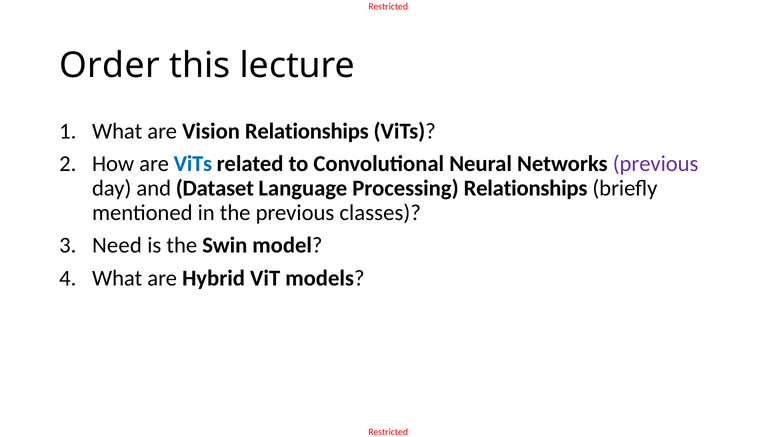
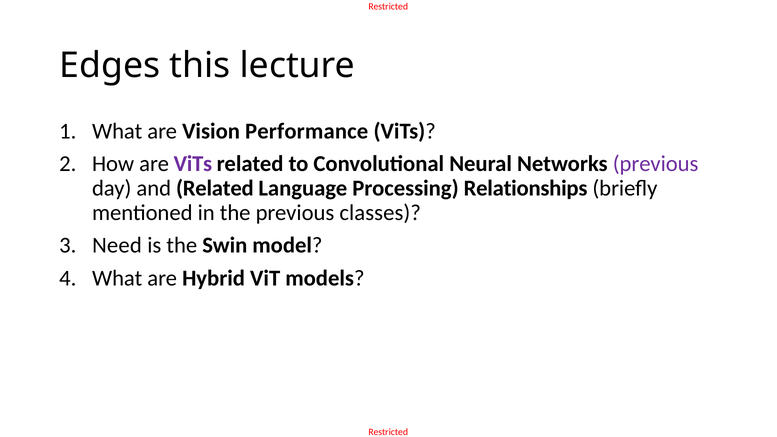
Order: Order -> Edges
Vision Relationships: Relationships -> Performance
ViTs at (193, 164) colour: blue -> purple
and Dataset: Dataset -> Related
